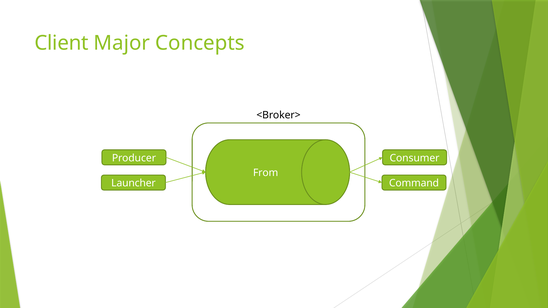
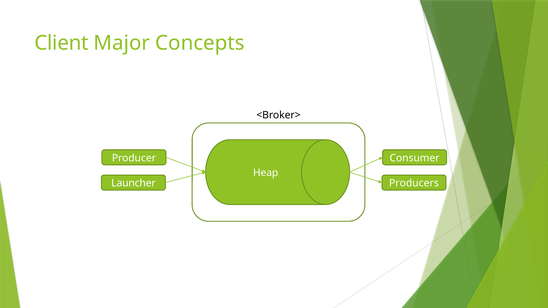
From: From -> Heap
Command: Command -> Producers
